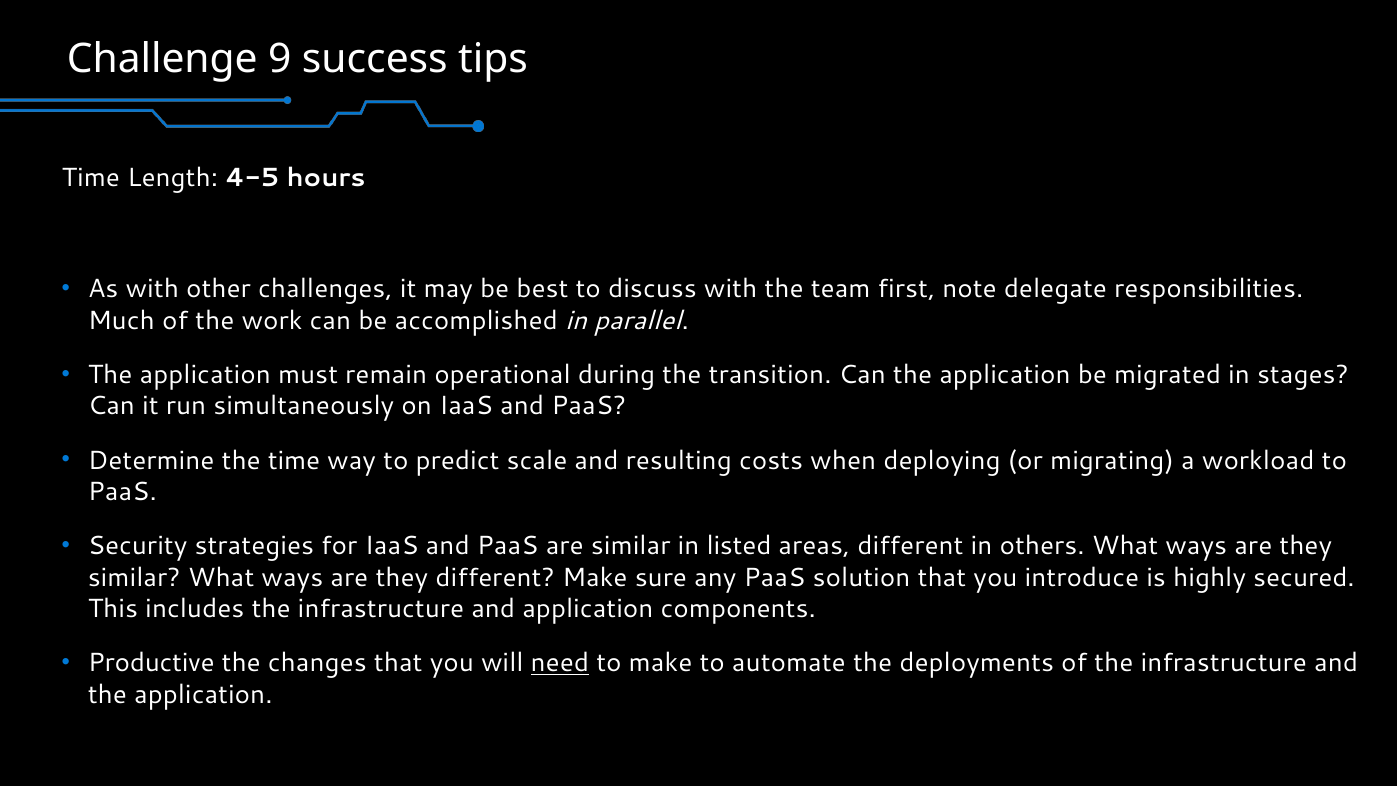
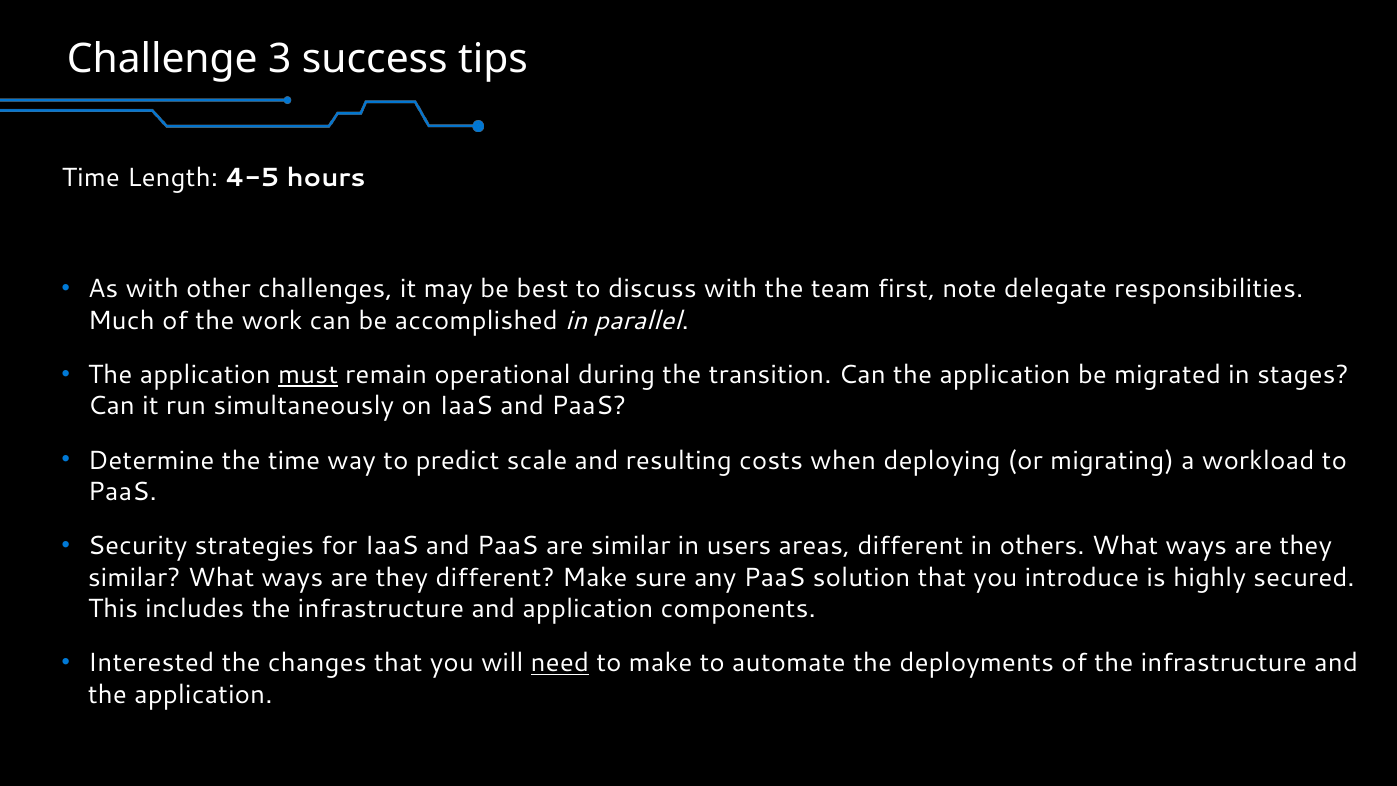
9: 9 -> 3
must underline: none -> present
listed: listed -> users
Productive: Productive -> Interested
